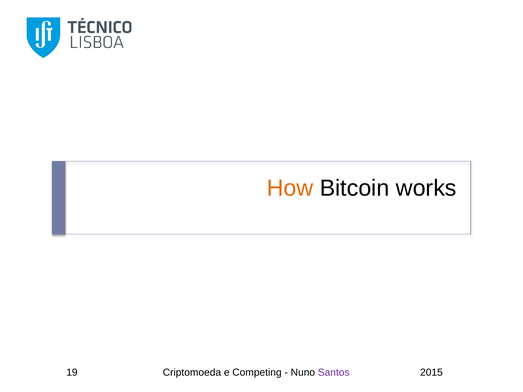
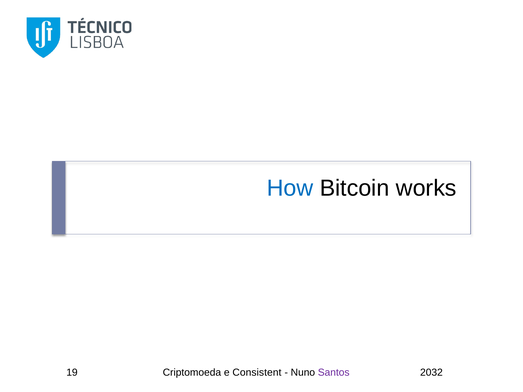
How colour: orange -> blue
Competing: Competing -> Consistent
2015: 2015 -> 2032
